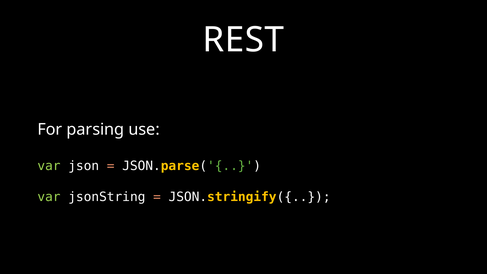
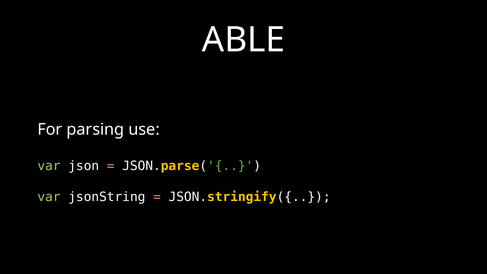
REST: REST -> ABLE
